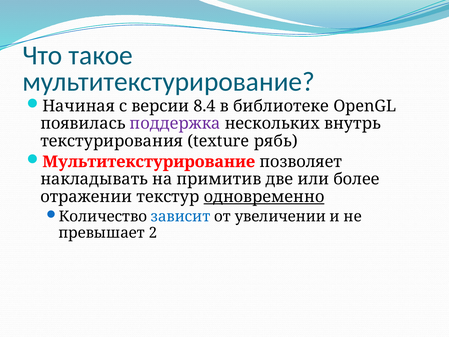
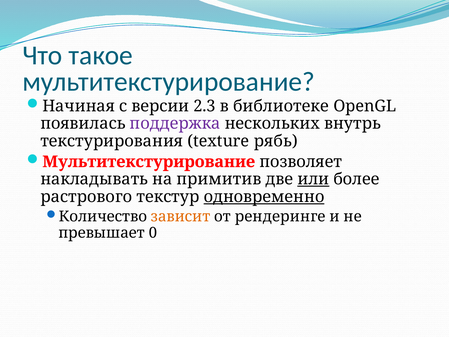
8.4: 8.4 -> 2.3
или underline: none -> present
отражении: отражении -> растрового
зависит colour: blue -> orange
увеличении: увеличении -> рендеринге
2: 2 -> 0
